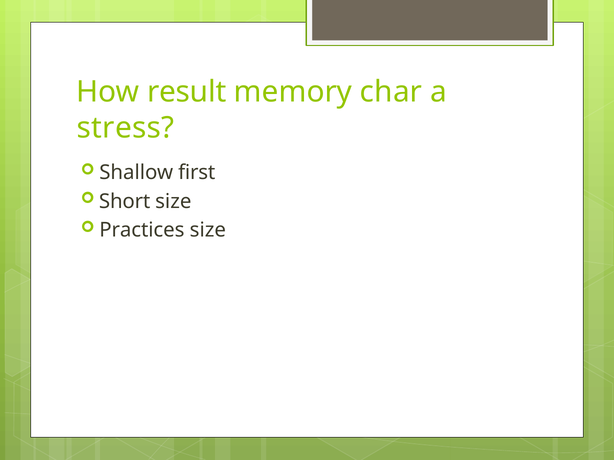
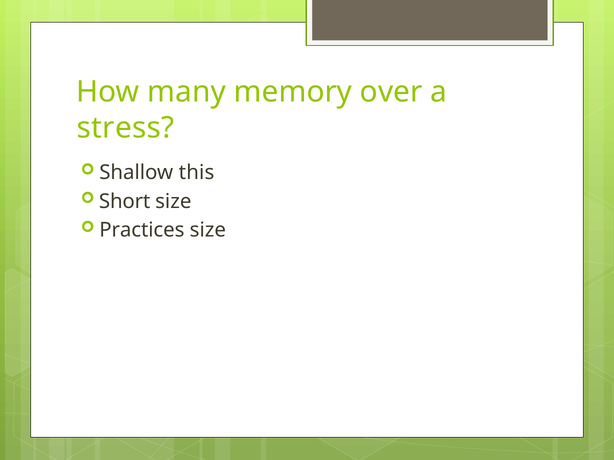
result: result -> many
char: char -> over
first: first -> this
